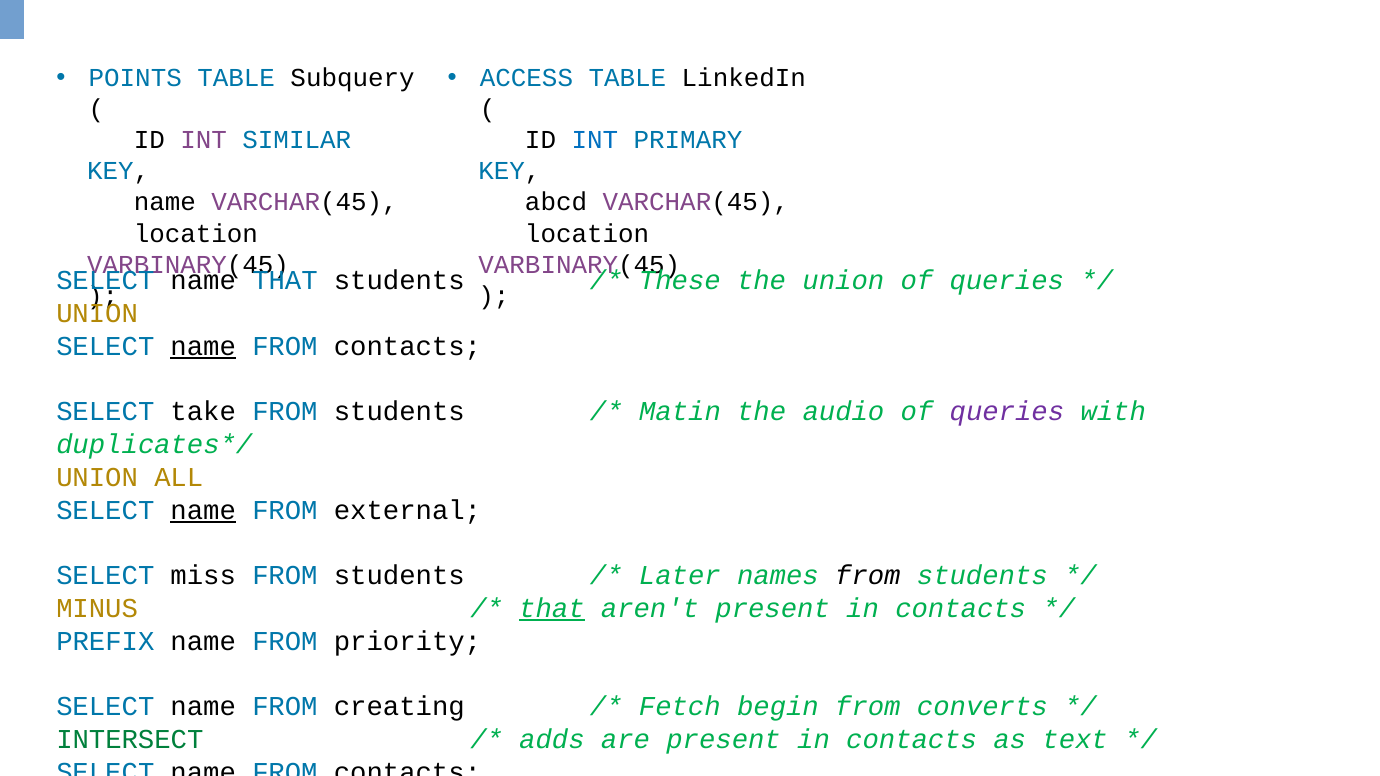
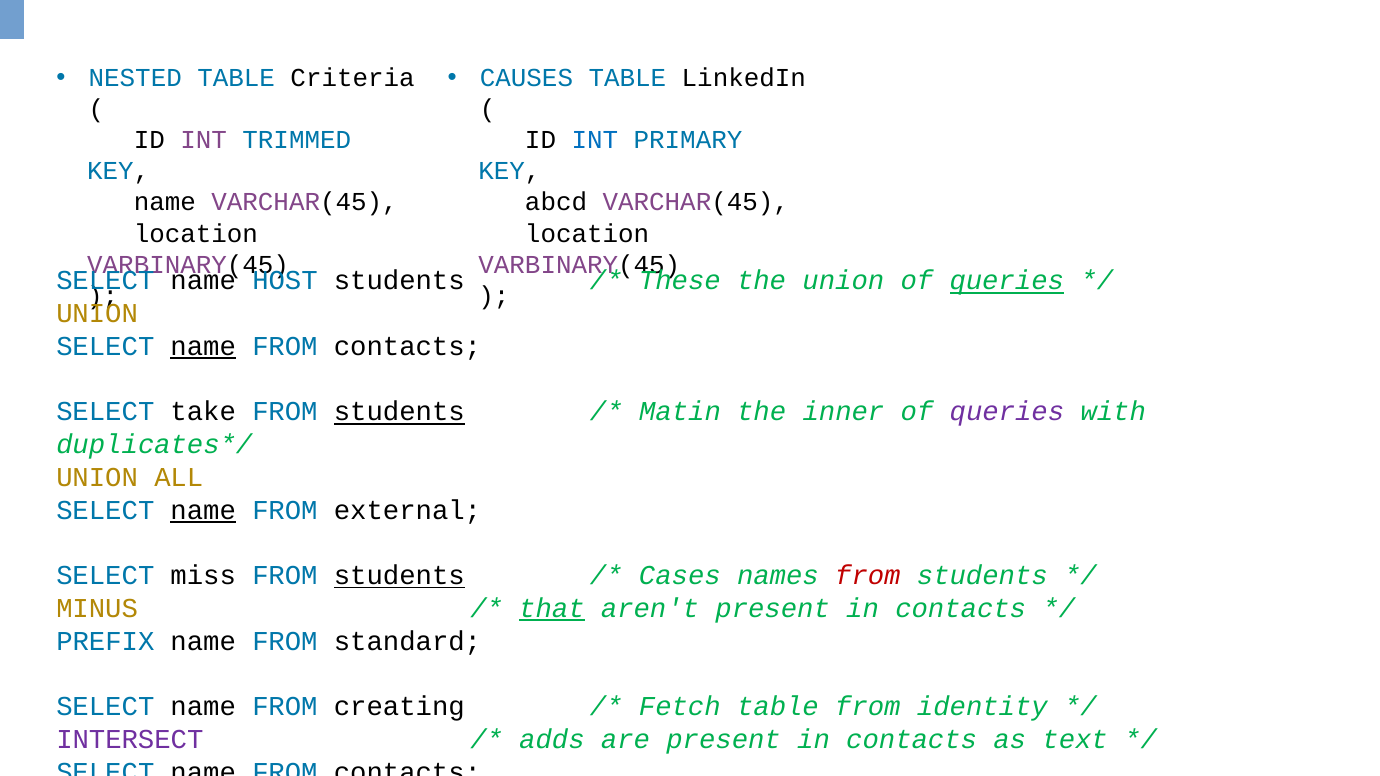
POINTS: POINTS -> NESTED
Subquery: Subquery -> Criteria
ACCESS: ACCESS -> CAUSES
SIMILAR: SIMILAR -> TRIMMED
THAT at (285, 281): THAT -> HOST
queries at (1007, 281) underline: none -> present
students at (399, 412) underline: none -> present
audio: audio -> inner
students at (399, 576) underline: none -> present
Later: Later -> Cases
from at (868, 576) colour: black -> red
priority: priority -> standard
Fetch begin: begin -> table
converts: converts -> identity
INTERSECT colour: green -> purple
